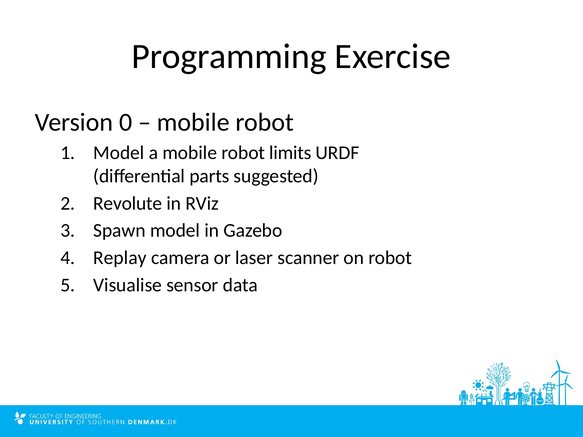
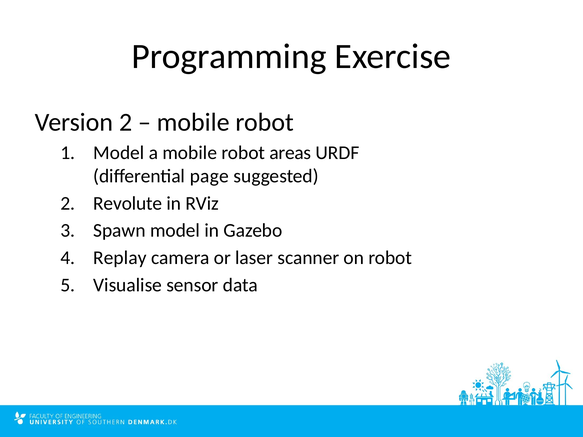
Version 0: 0 -> 2
limits: limits -> areas
parts: parts -> page
